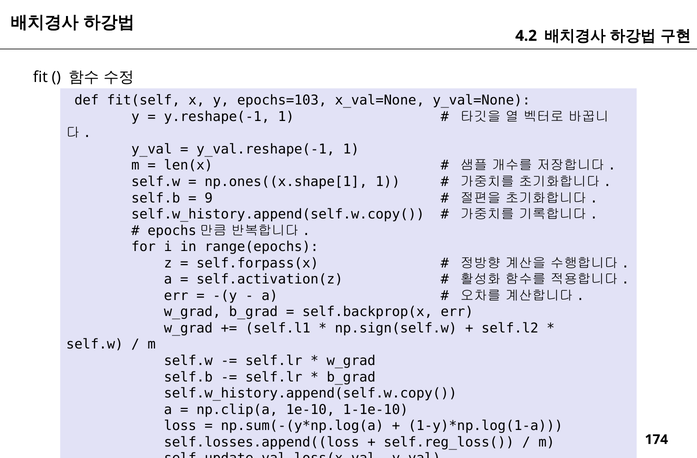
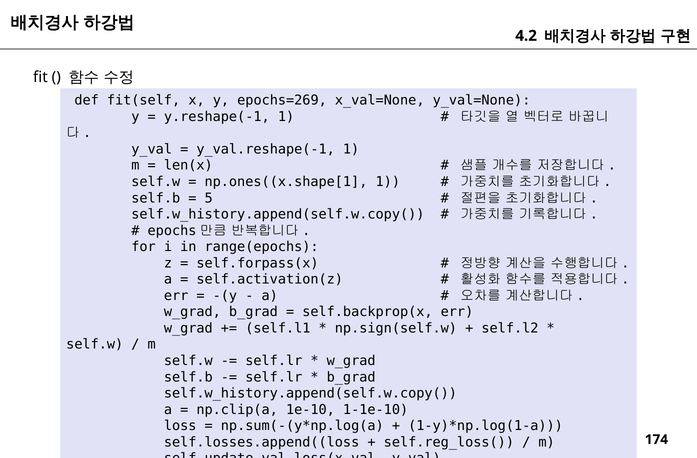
epochs=103: epochs=103 -> epochs=269
9: 9 -> 5
